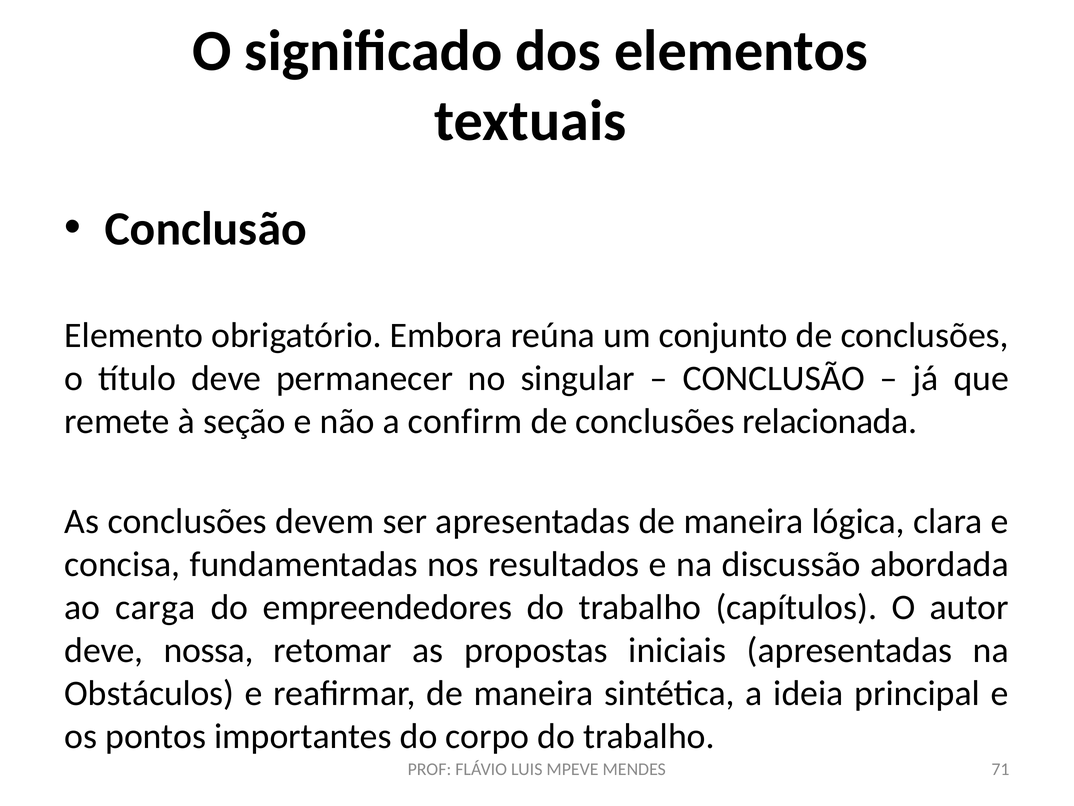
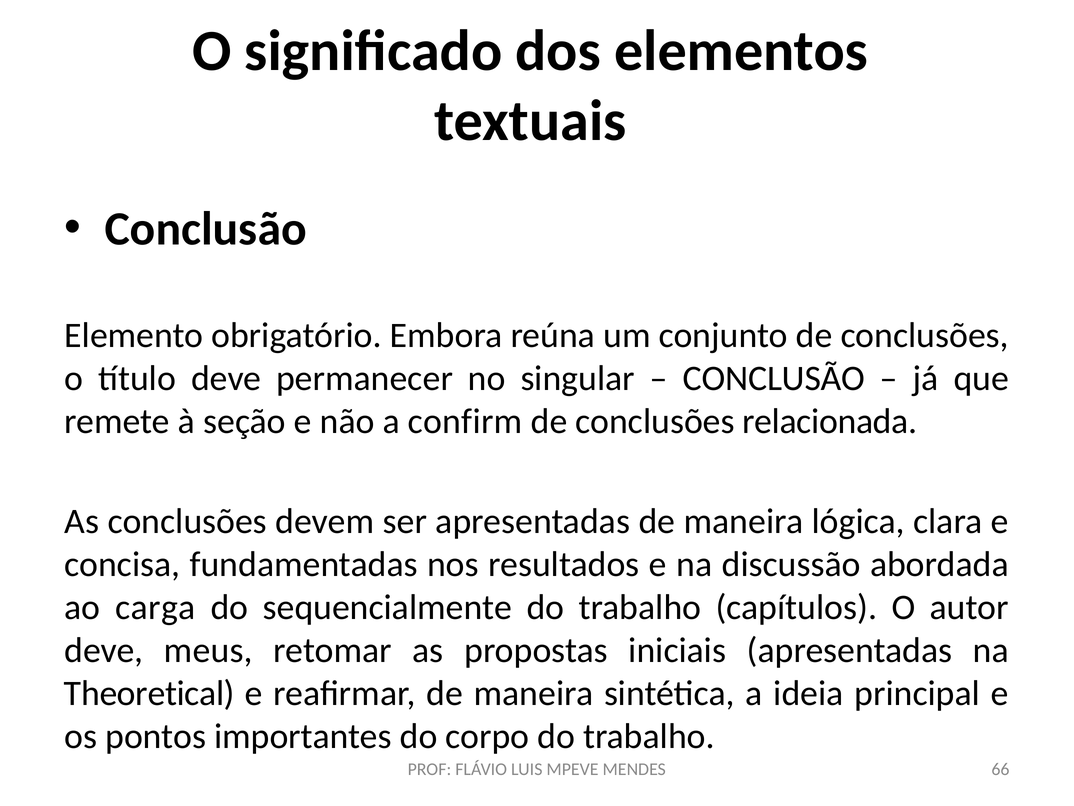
empreendedores: empreendedores -> sequencialmente
nossa: nossa -> meus
Obstáculos: Obstáculos -> Theoretical
71: 71 -> 66
